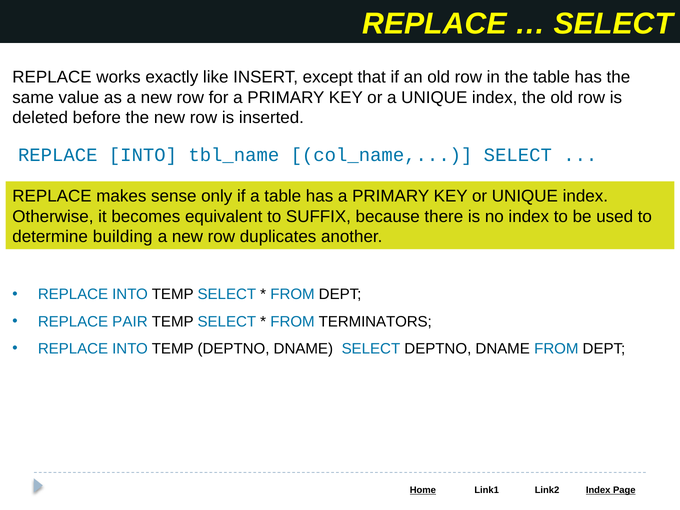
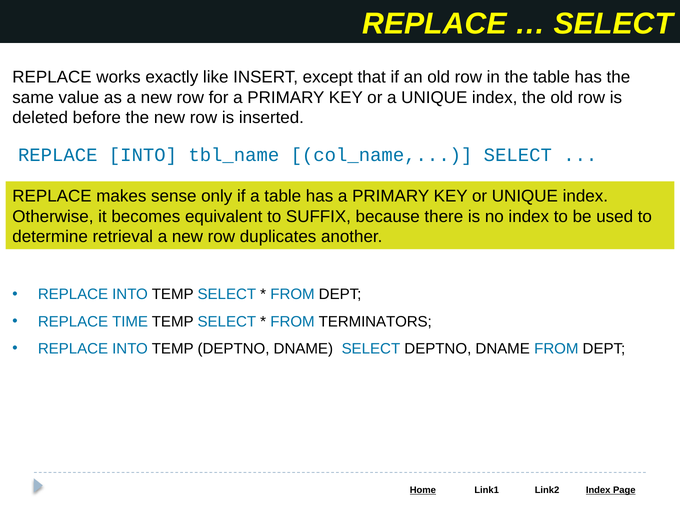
building: building -> retrieval
PAIR: PAIR -> TIME
